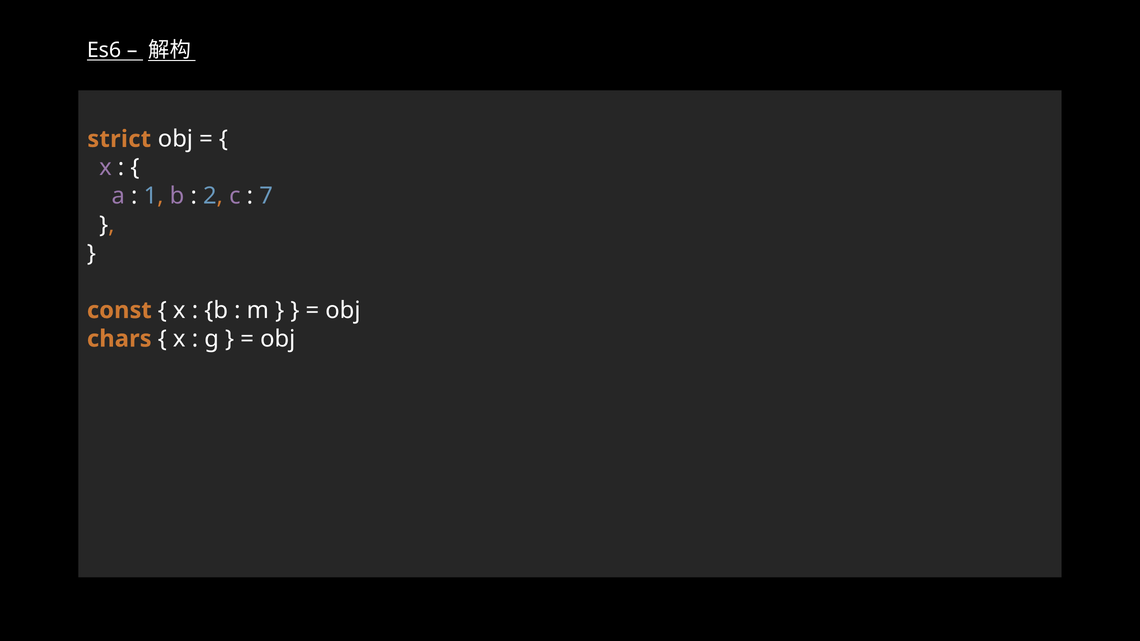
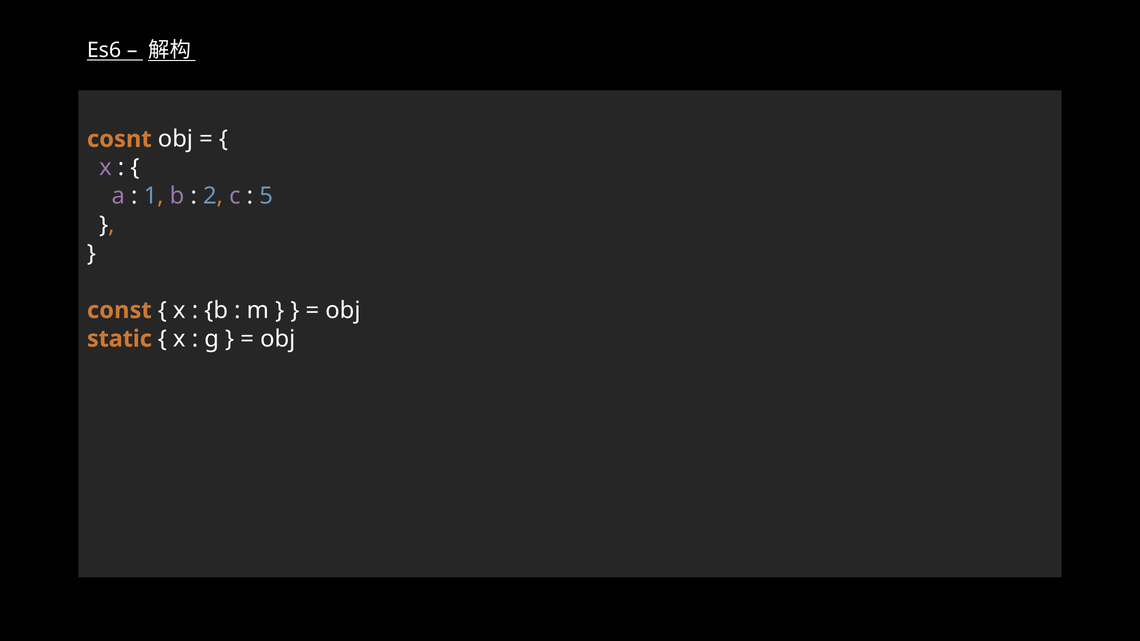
strict: strict -> cosnt
7: 7 -> 5
chars: chars -> static
